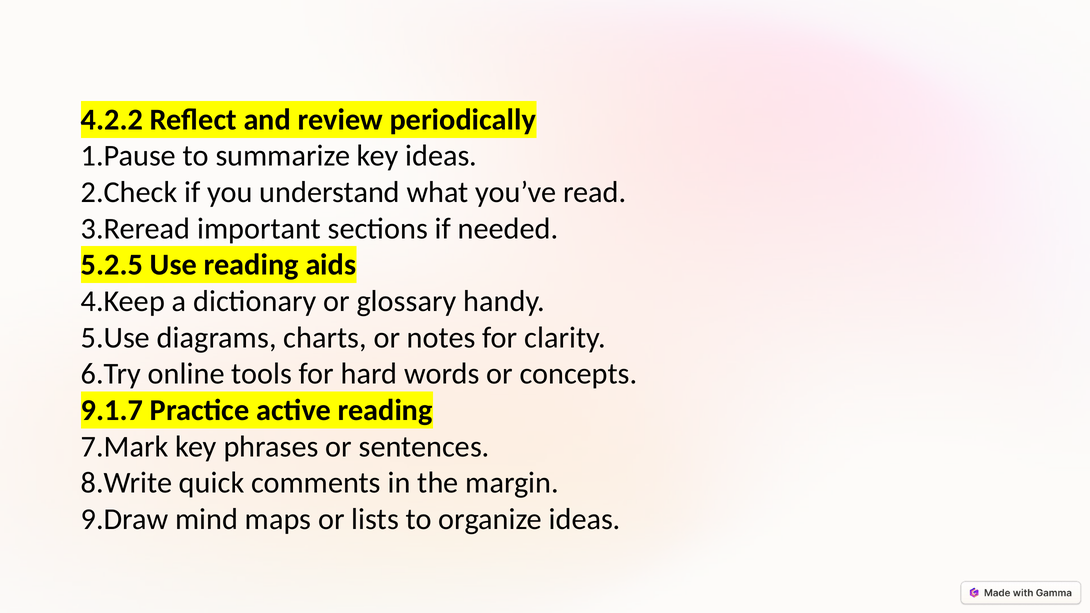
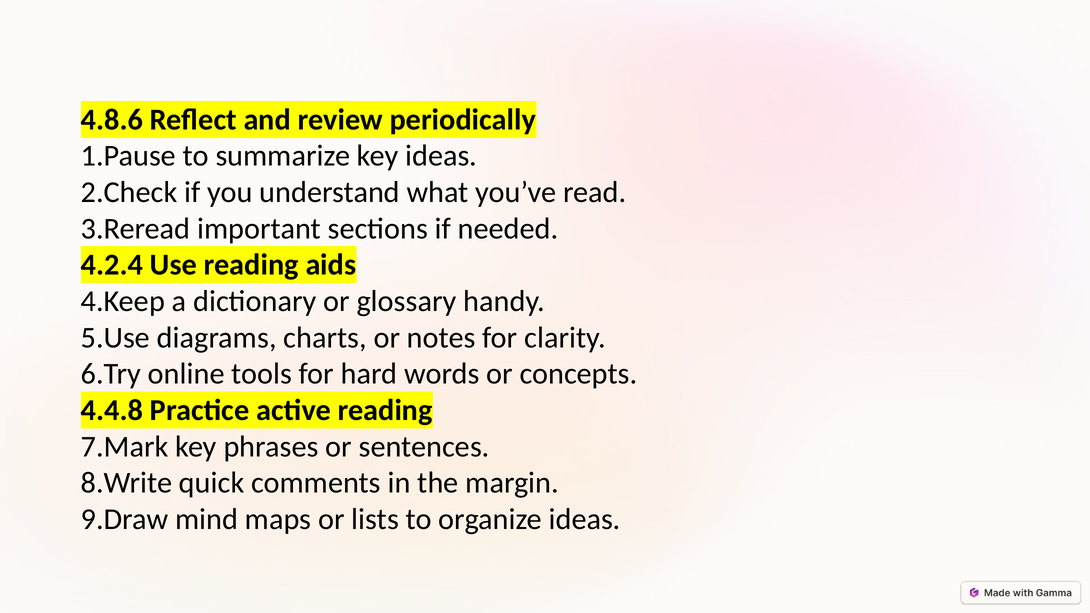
4.2.2: 4.2.2 -> 4.8.6
5.2.5: 5.2.5 -> 4.2.4
9.1.7: 9.1.7 -> 4.4.8
